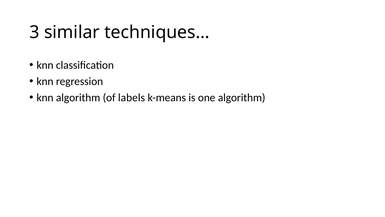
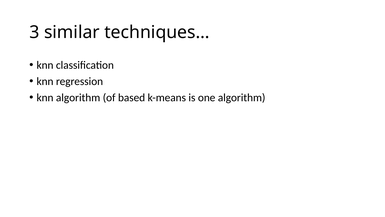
labels: labels -> based
